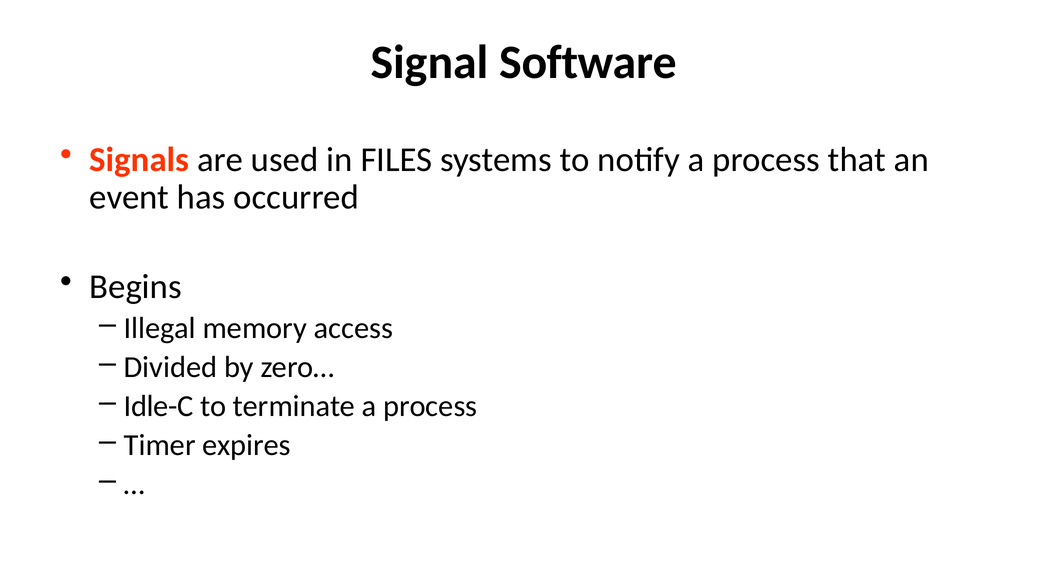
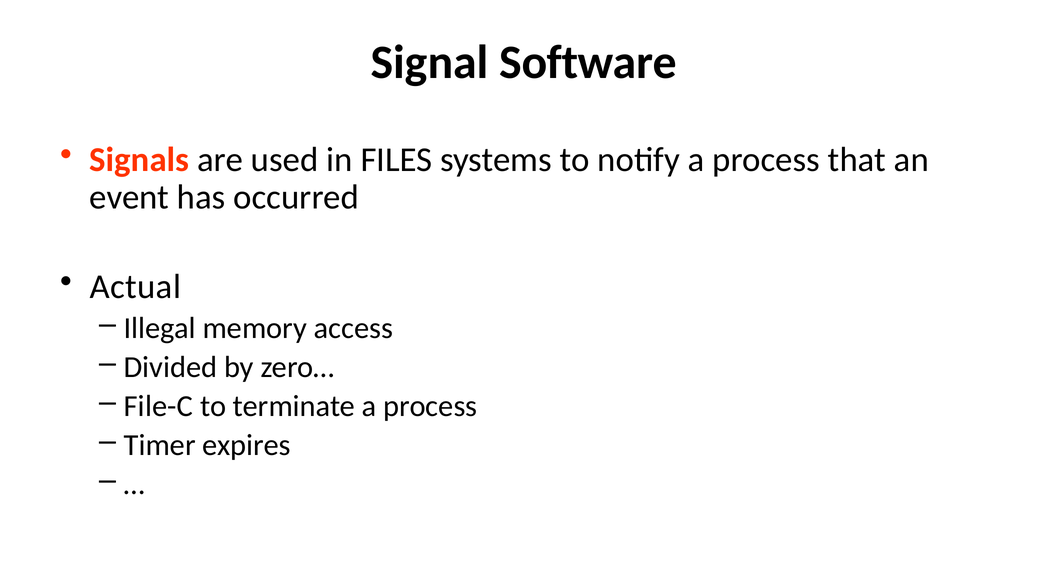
Begins: Begins -> Actual
Idle-C: Idle-C -> File-C
